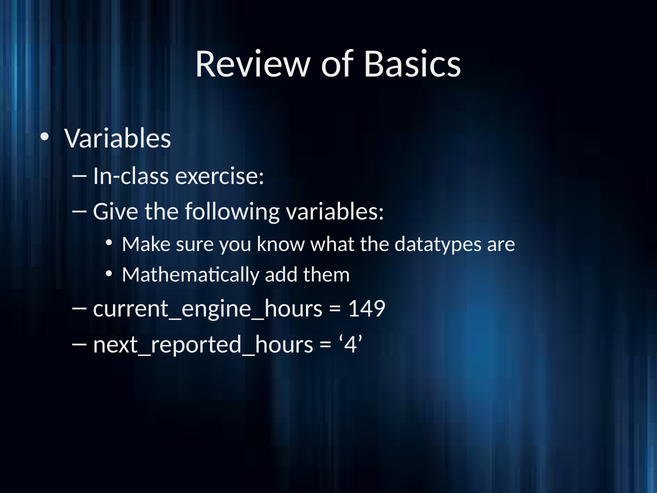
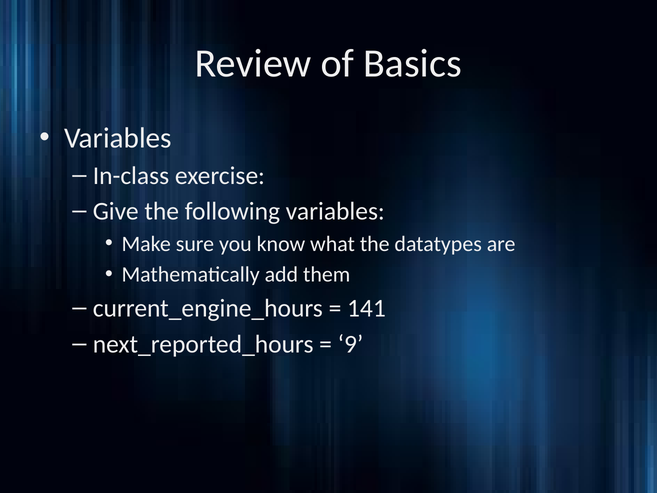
149: 149 -> 141
4: 4 -> 9
